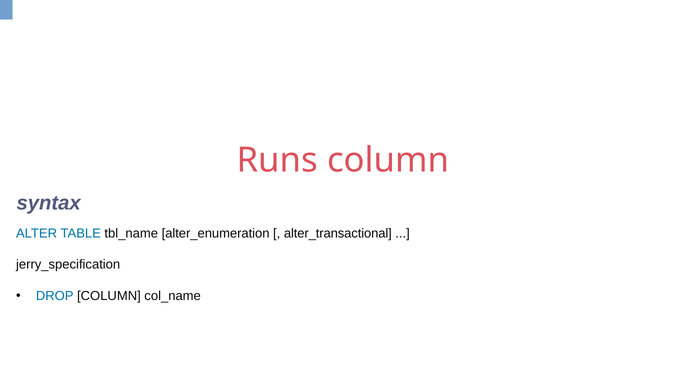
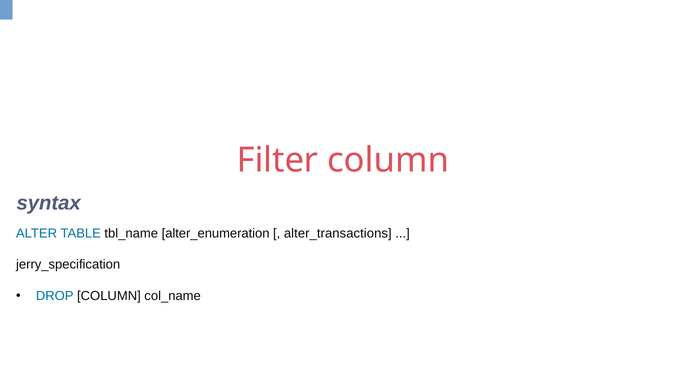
Runs: Runs -> Filter
alter_transactional: alter_transactional -> alter_transactions
